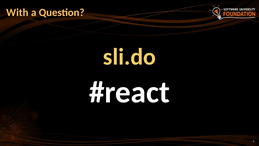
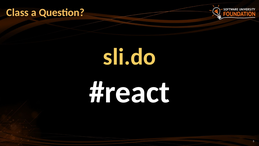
With: With -> Class
